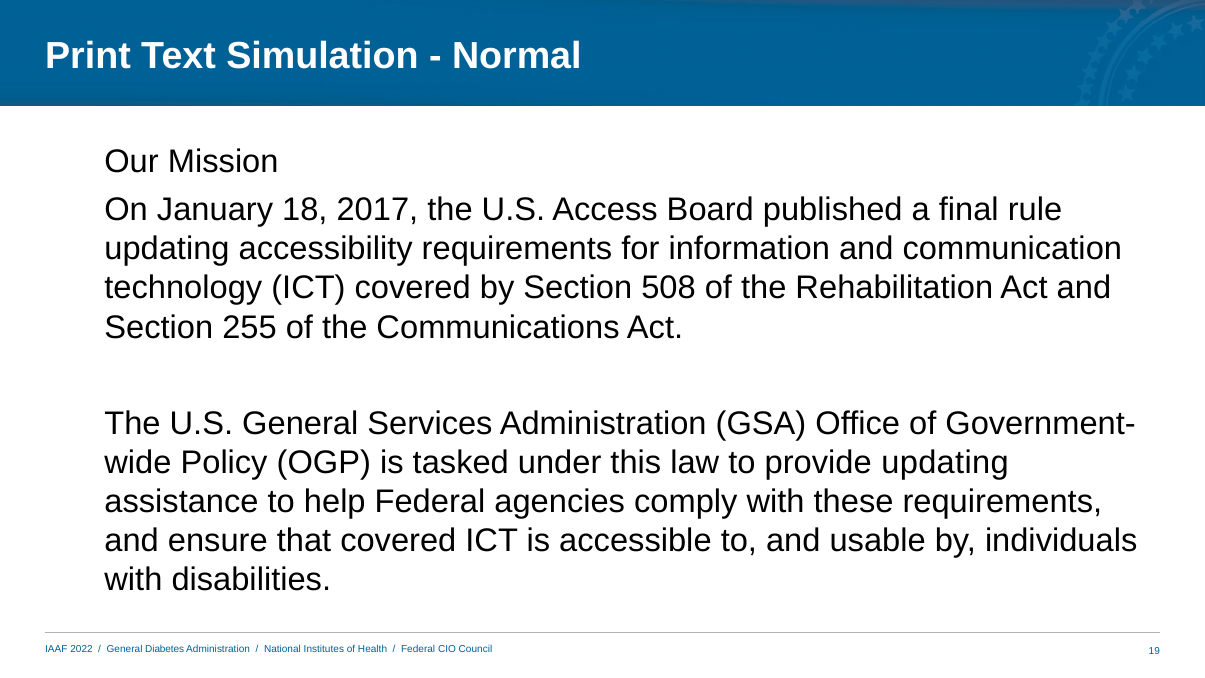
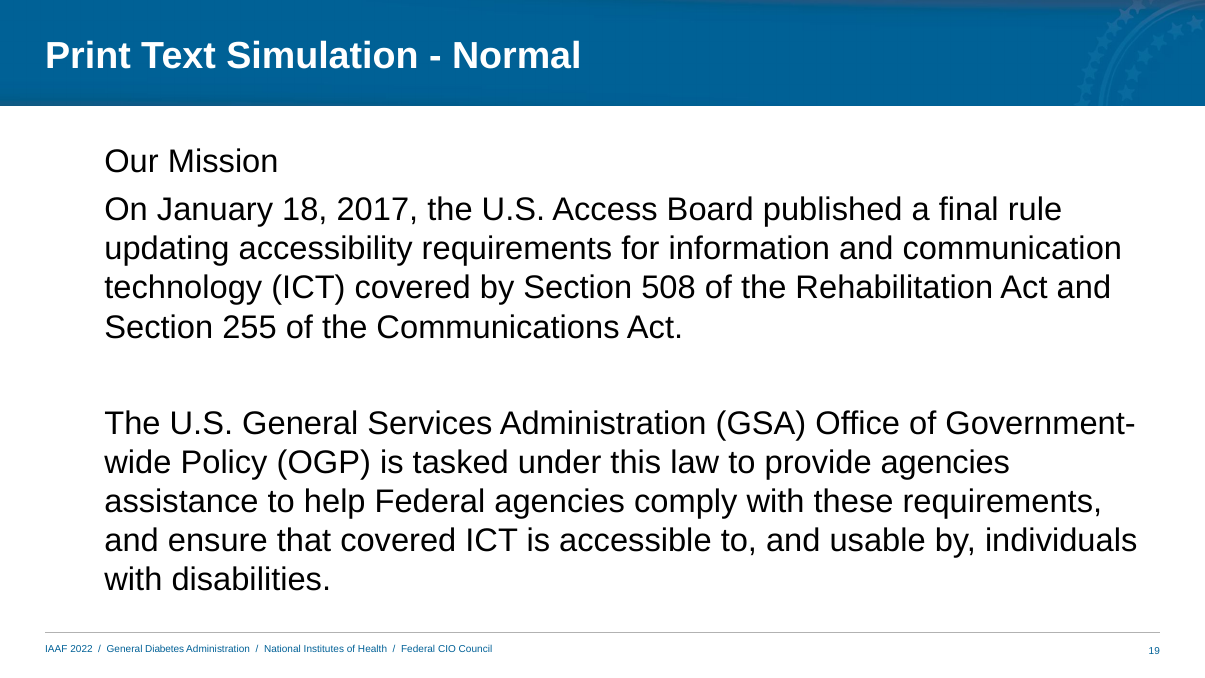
provide updating: updating -> agencies
